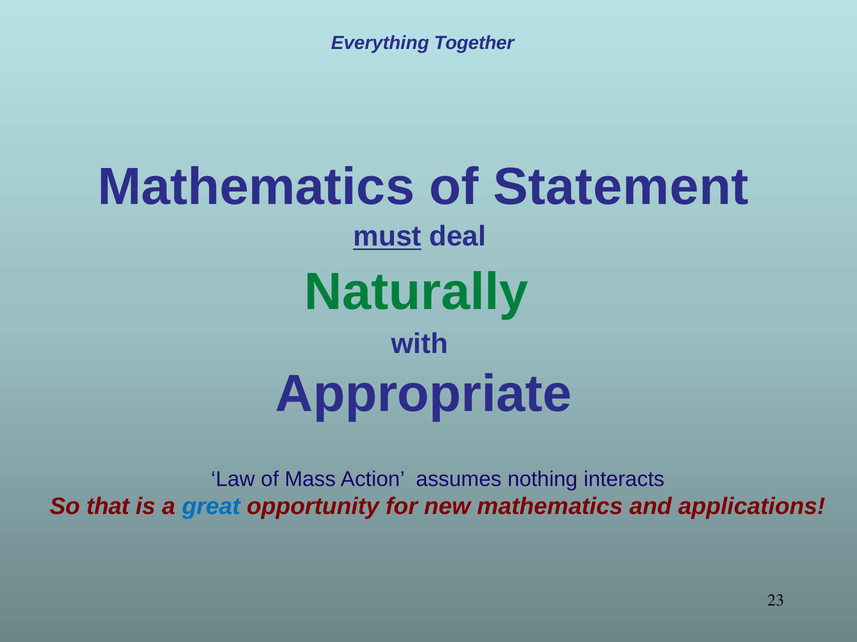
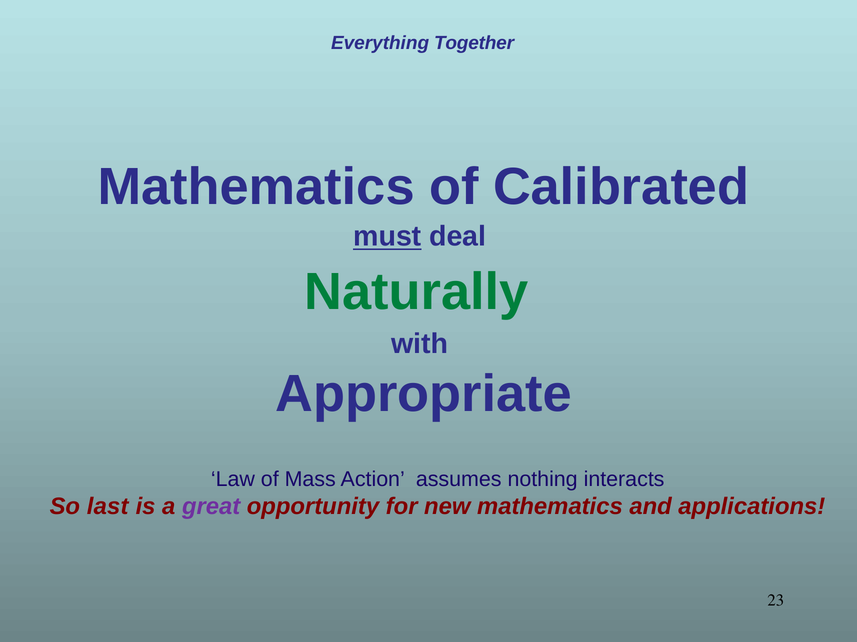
Statement: Statement -> Calibrated
that: that -> last
great colour: blue -> purple
